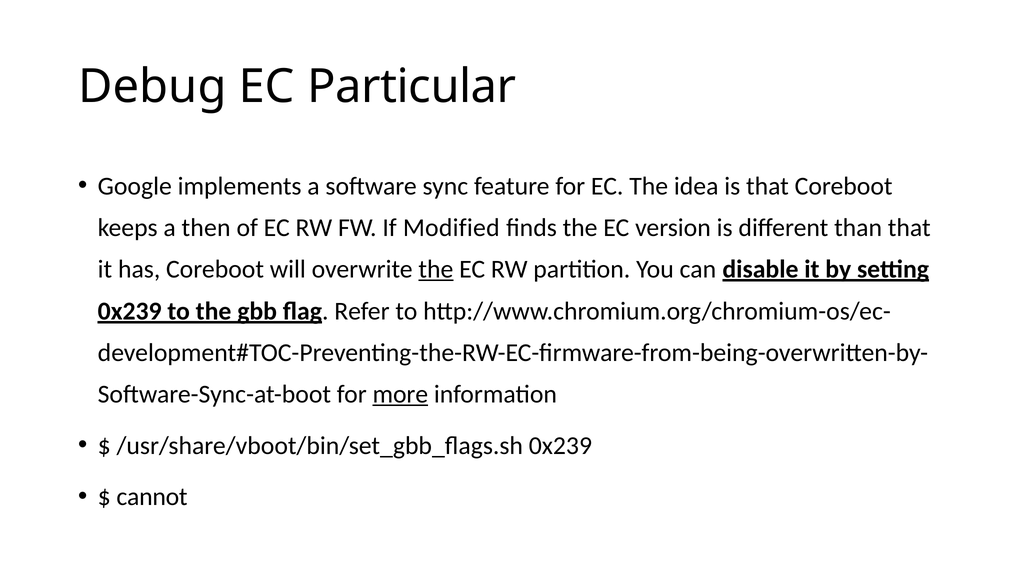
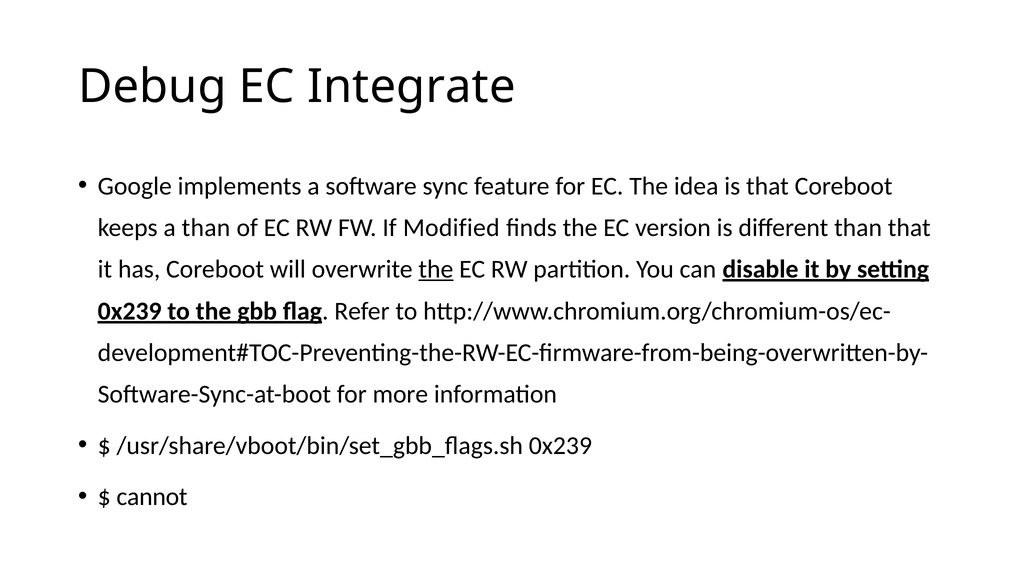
Particular: Particular -> Integrate
a then: then -> than
more underline: present -> none
